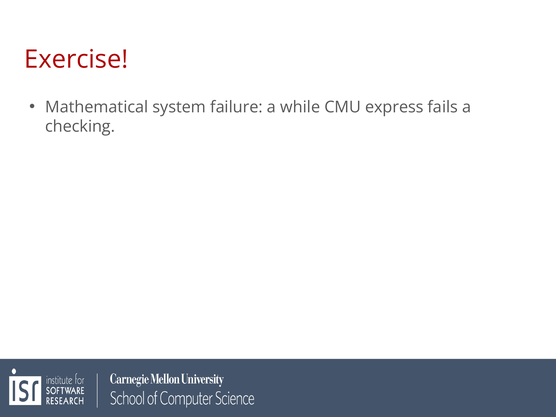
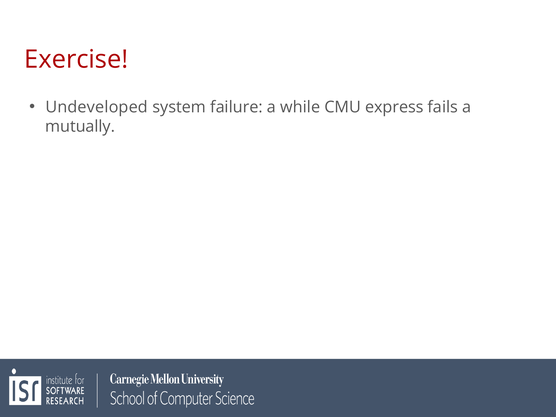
Mathematical: Mathematical -> Undeveloped
checking: checking -> mutually
